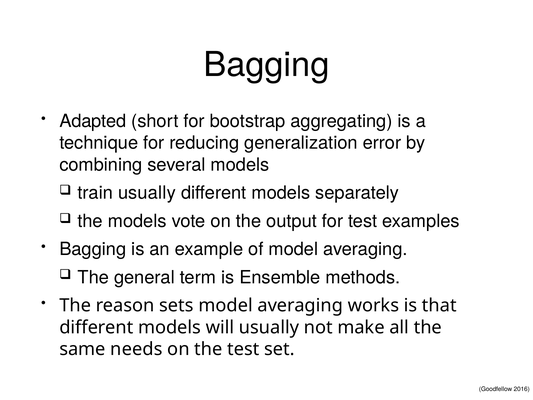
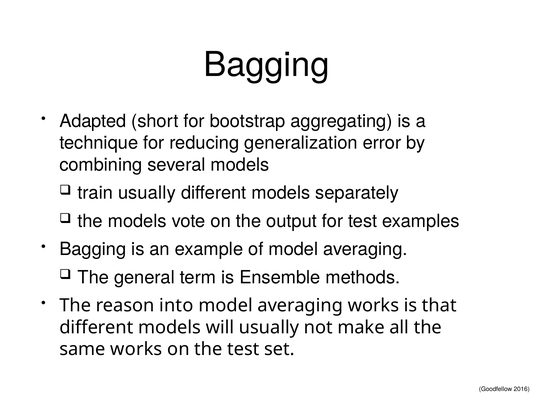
sets: sets -> into
same needs: needs -> works
